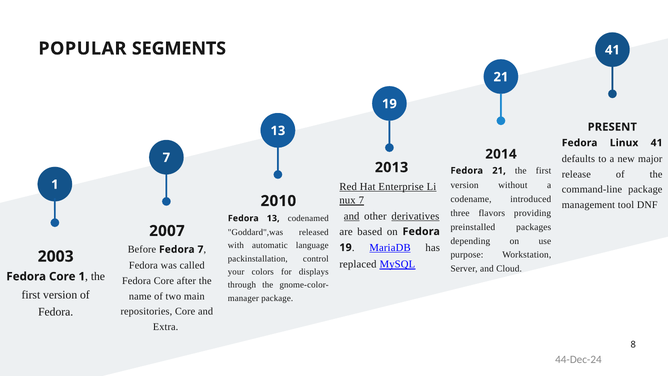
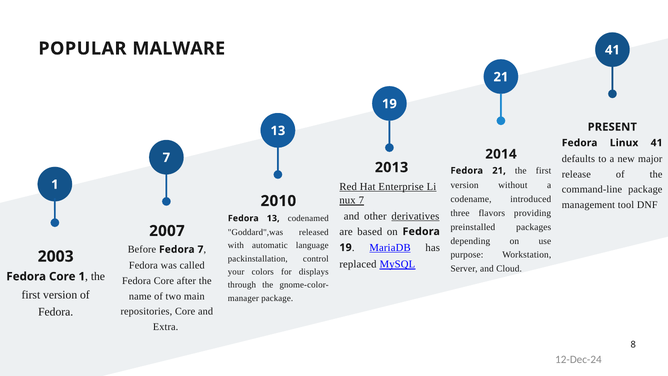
SEGMENTS: SEGMENTS -> MALWARE
and at (352, 216) underline: present -> none
44-Dec-24: 44-Dec-24 -> 12-Dec-24
